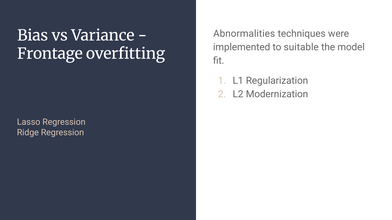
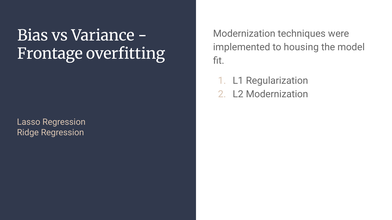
Abnormalities at (244, 34): Abnormalities -> Modernization
suitable: suitable -> housing
